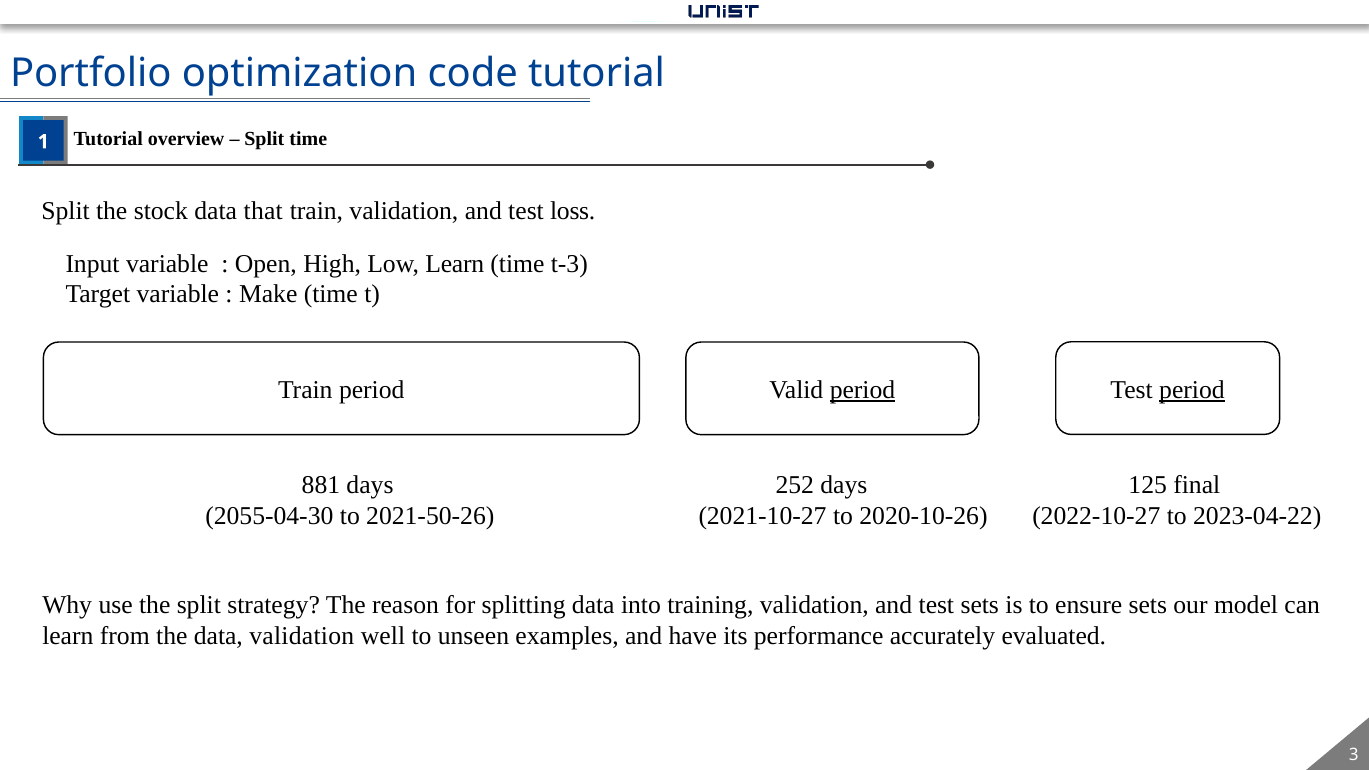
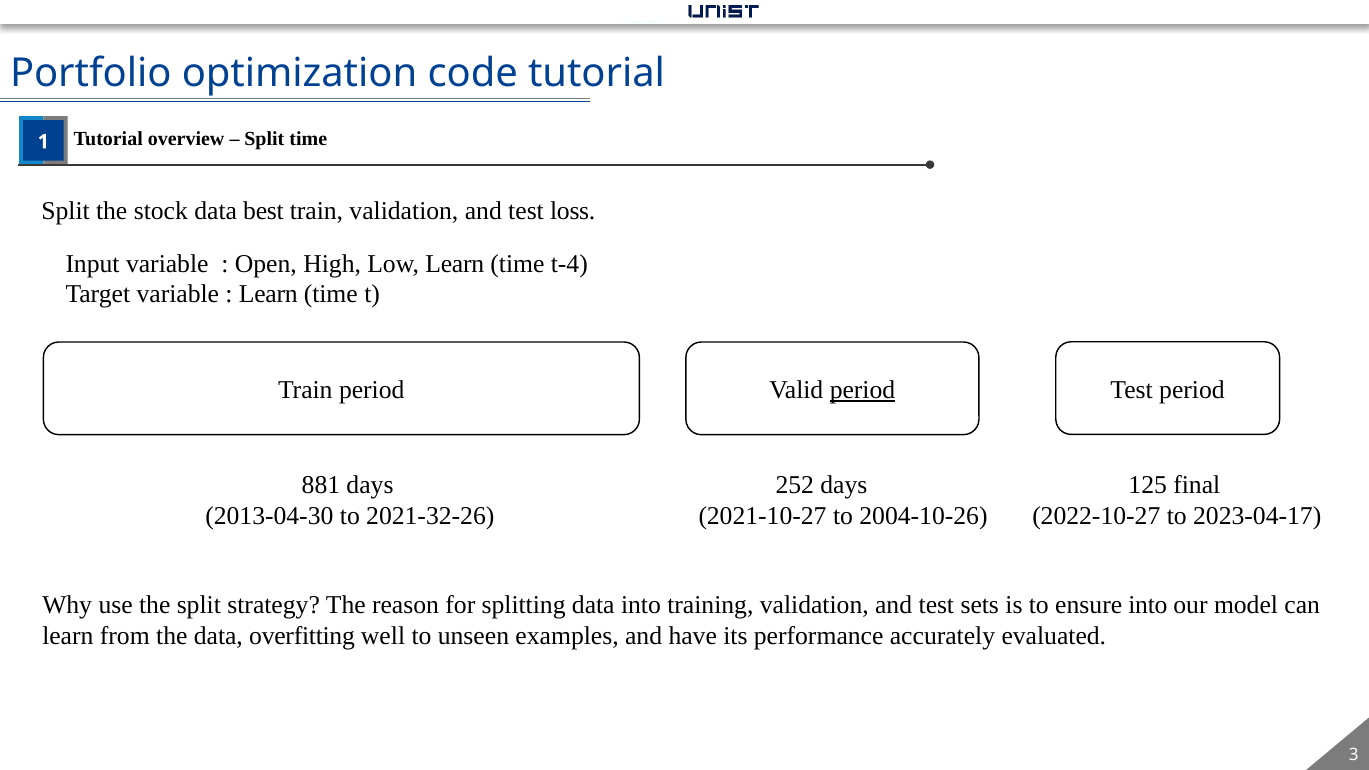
that: that -> best
t-3: t-3 -> t-4
Make at (268, 294): Make -> Learn
period at (1192, 390) underline: present -> none
2055-04-30: 2055-04-30 -> 2013-04-30
2021-50-26: 2021-50-26 -> 2021-32-26
2020-10-26: 2020-10-26 -> 2004-10-26
2023-04-22: 2023-04-22 -> 2023-04-17
ensure sets: sets -> into
data validation: validation -> overfitting
